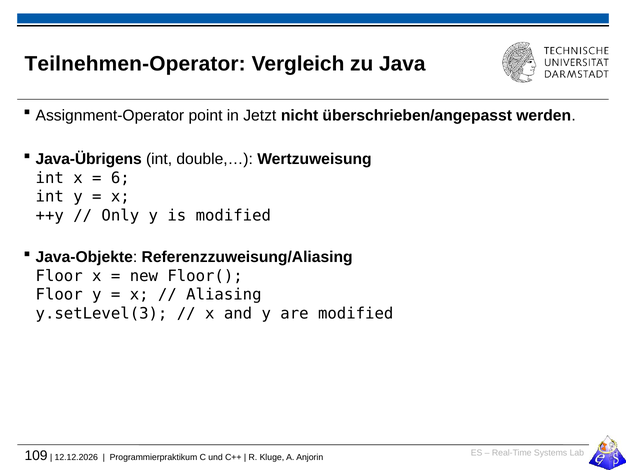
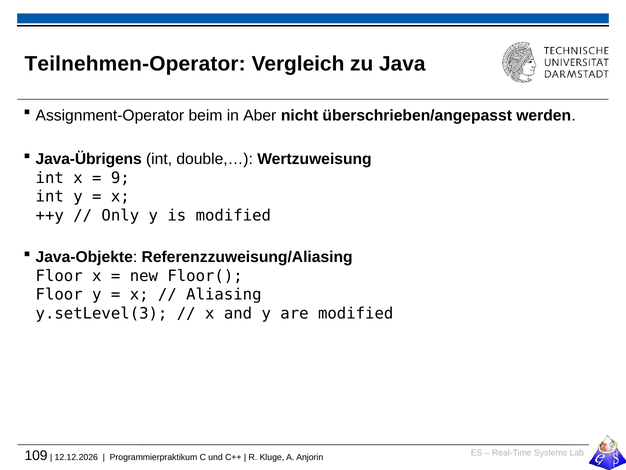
point: point -> beim
Jetzt: Jetzt -> Aber
6: 6 -> 9
